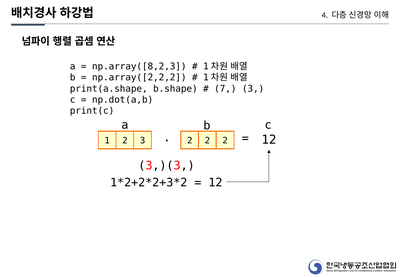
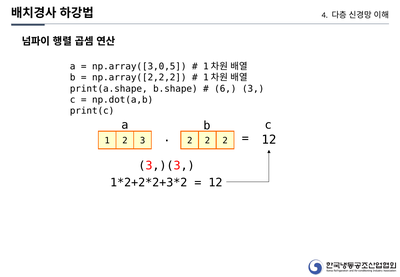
np.array([8,2,3: np.array([8,2,3 -> np.array([3,0,5
7: 7 -> 6
